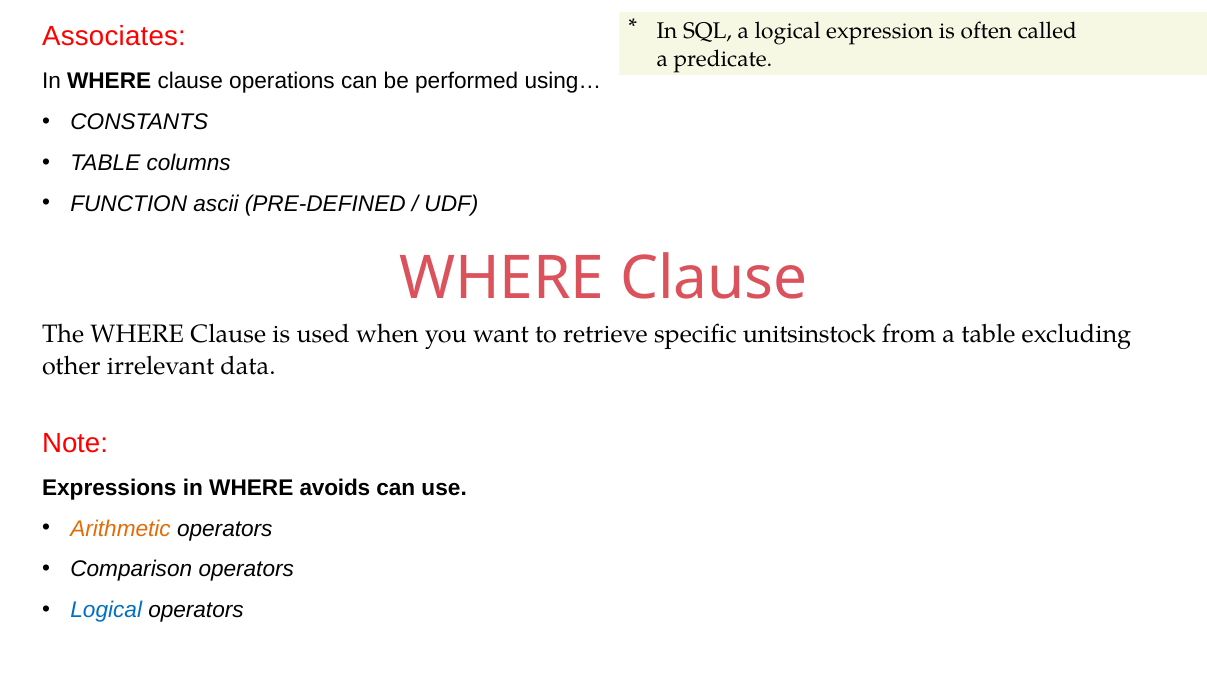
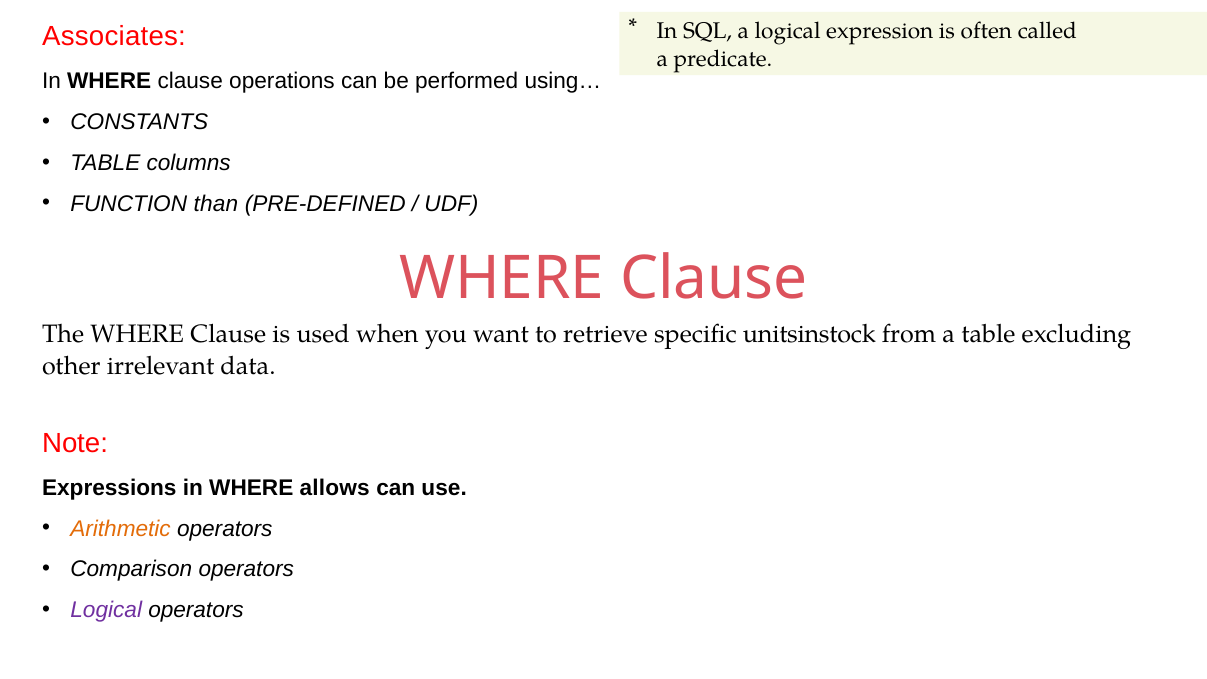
ascii: ascii -> than
avoids: avoids -> allows
Logical at (106, 610) colour: blue -> purple
